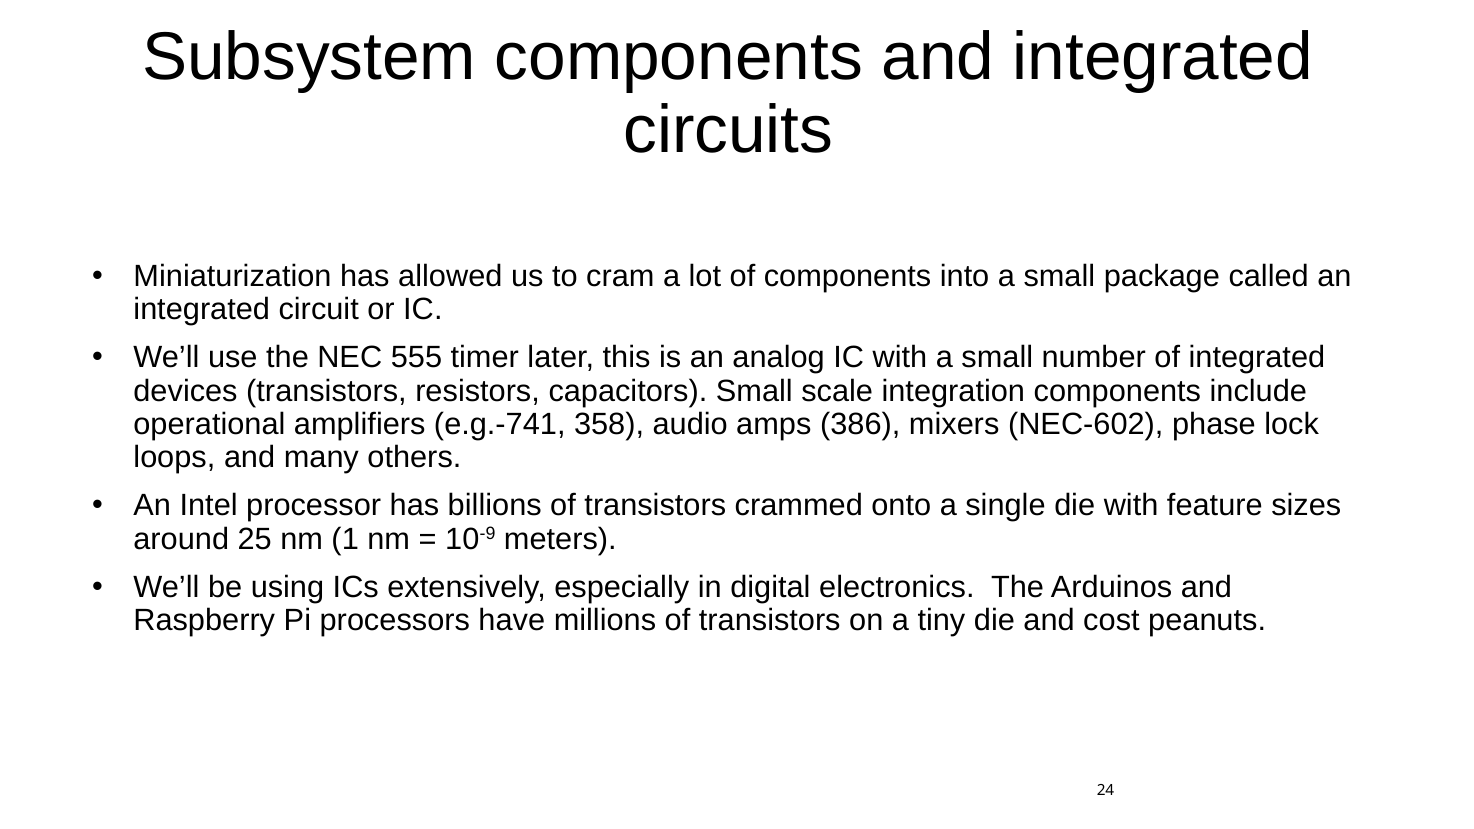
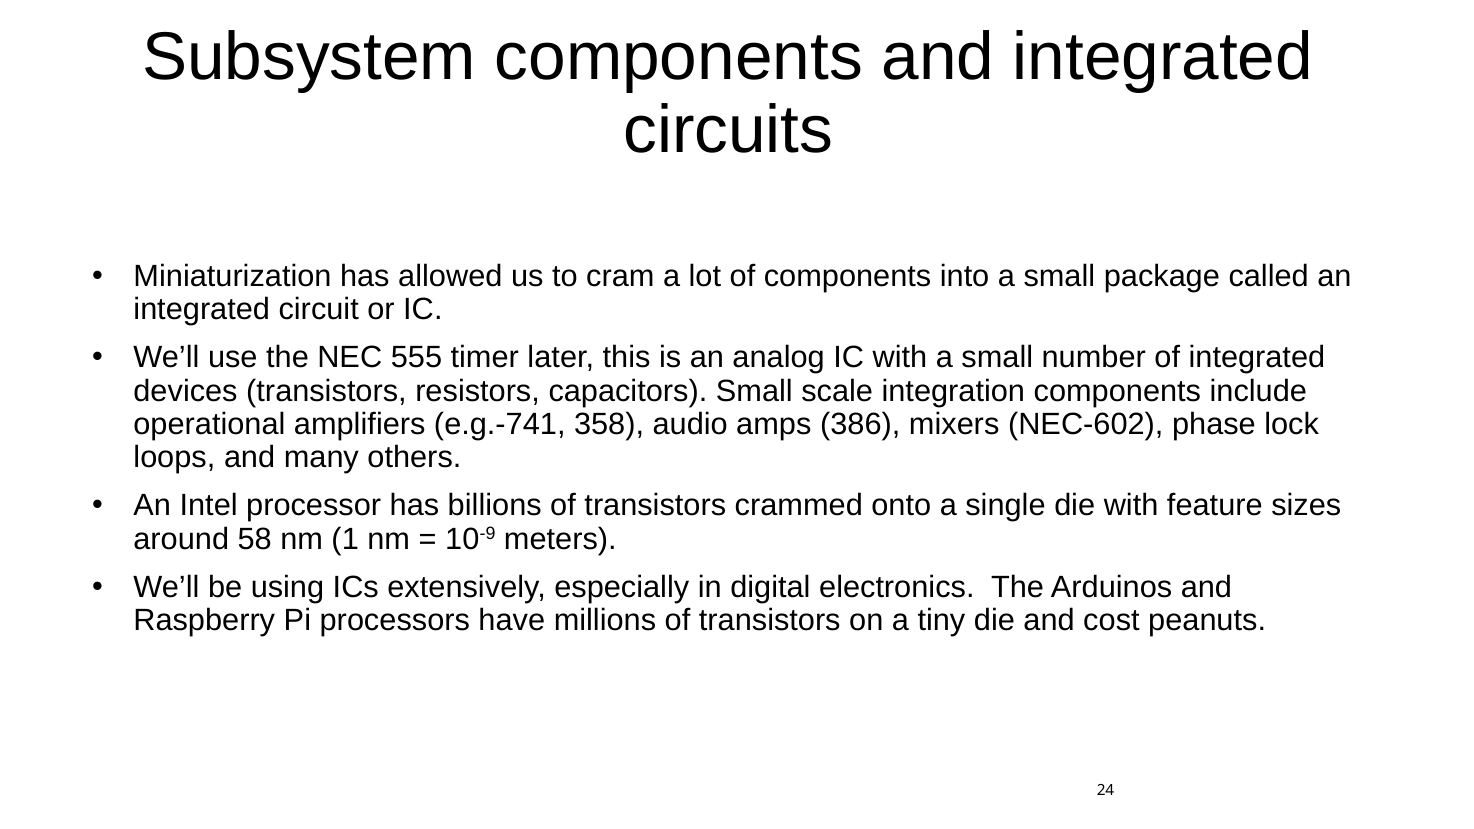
25: 25 -> 58
